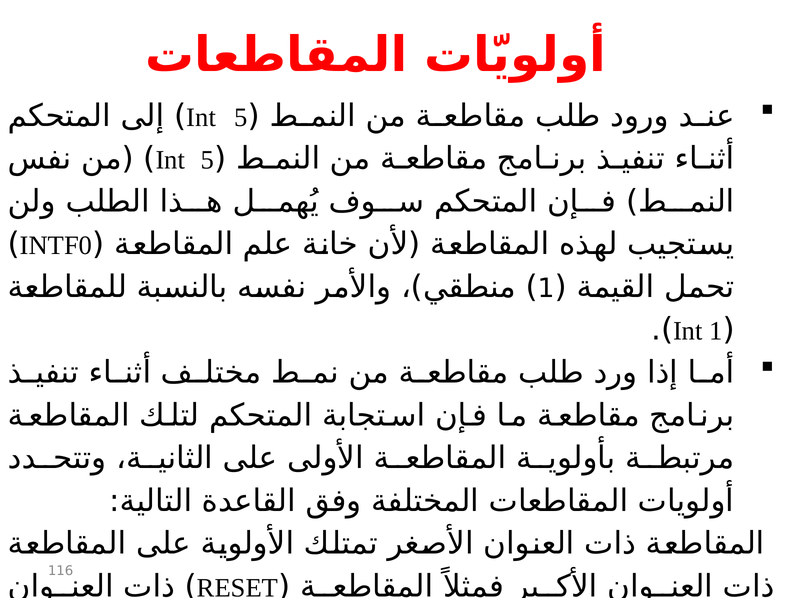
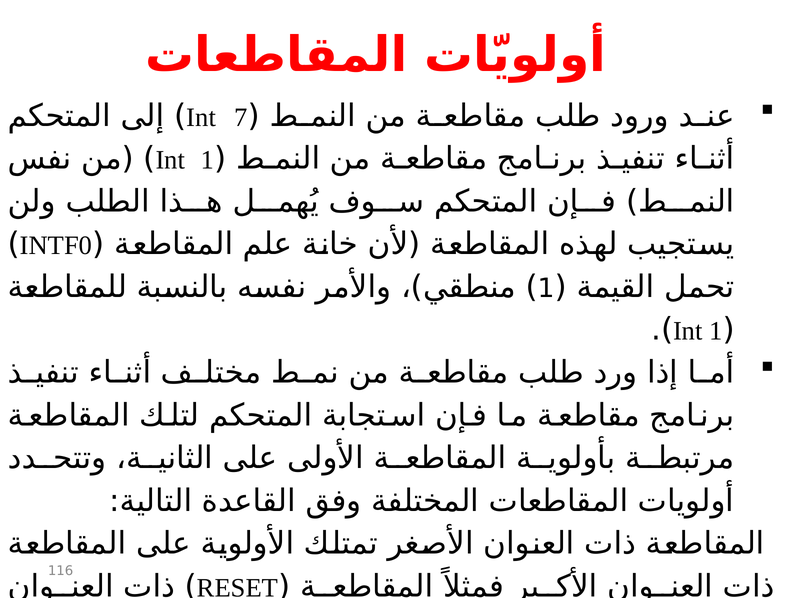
5 at (241, 117): 5 -> 7
5 at (208, 160): 5 -> 1
